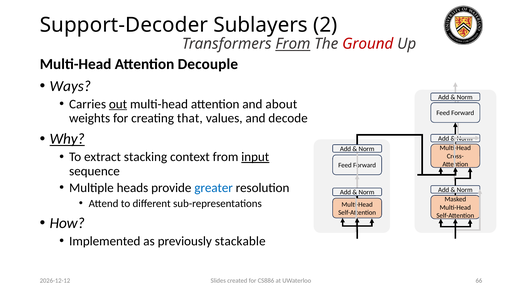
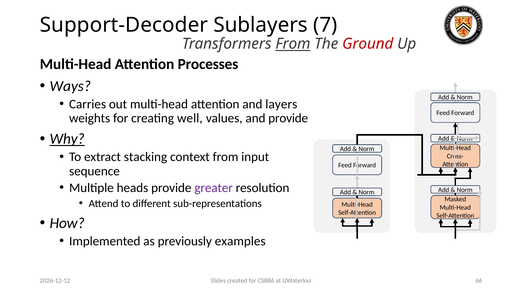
2: 2 -> 7
Decouple: Decouple -> Processes
out underline: present -> none
about: about -> layers
that: that -> well
and decode: decode -> provide
input underline: present -> none
greater colour: blue -> purple
stackable: stackable -> examples
